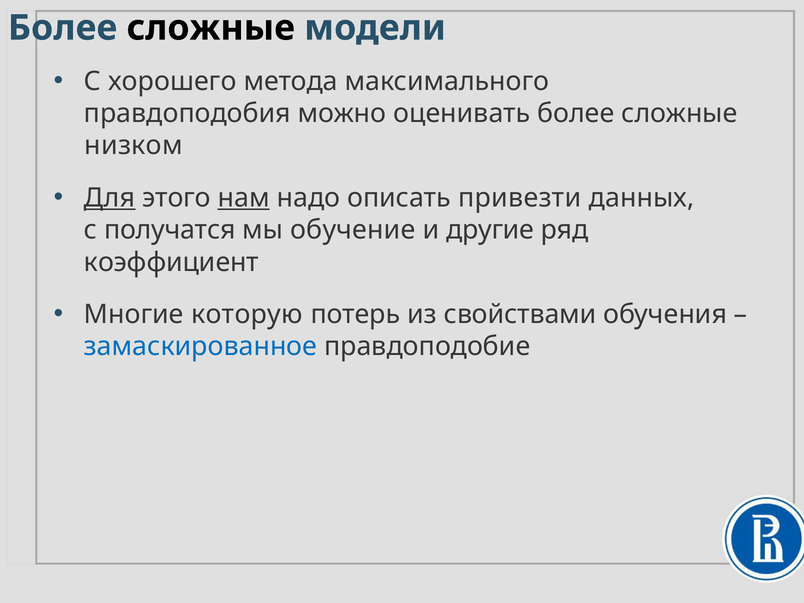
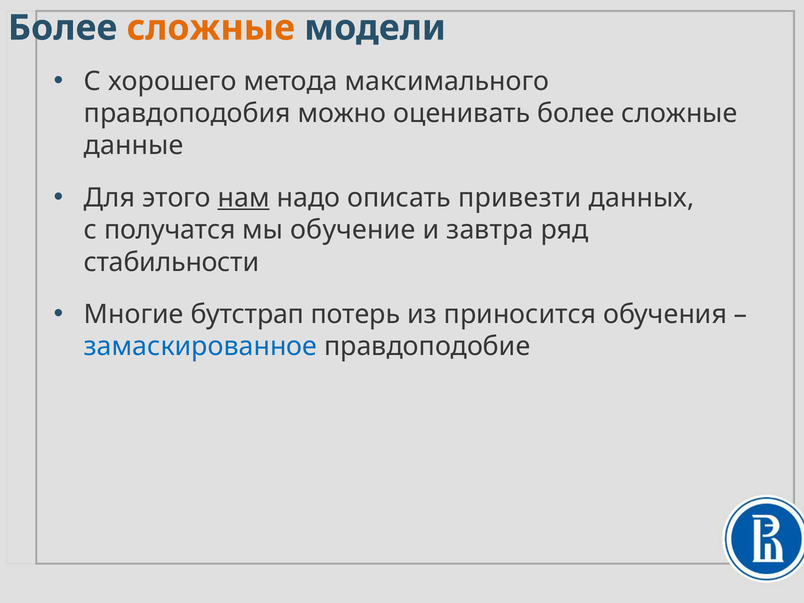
сложные at (211, 28) colour: black -> orange
низком: низком -> данные
Для underline: present -> none
другие: другие -> завтра
коэффициент: коэффициент -> стабильности
которую: которую -> бутстрап
свойствами: свойствами -> приносится
